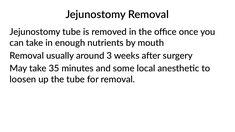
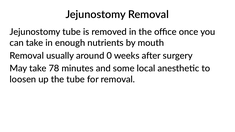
3: 3 -> 0
35: 35 -> 78
